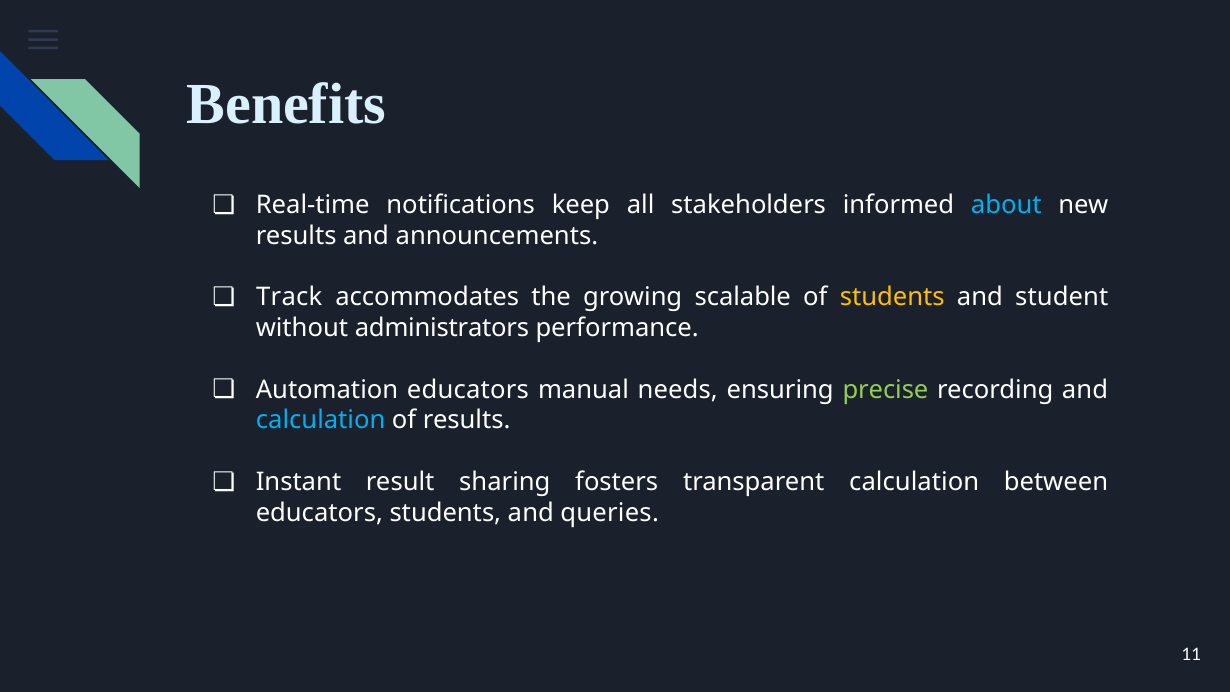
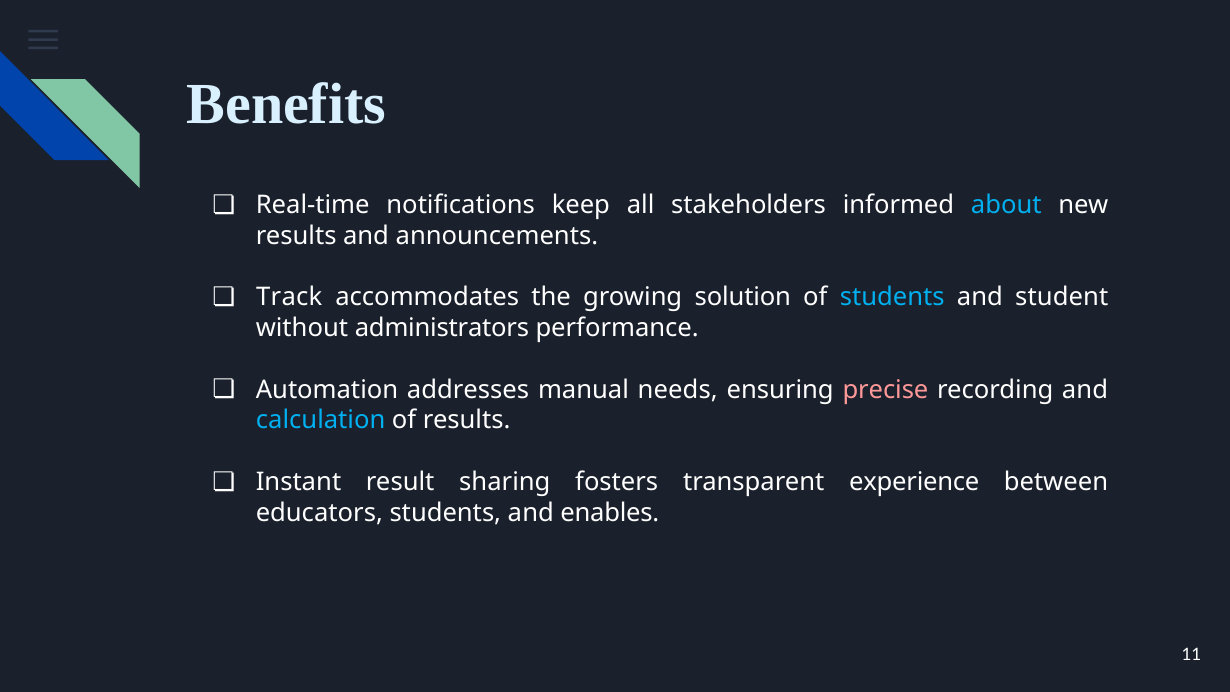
scalable: scalable -> solution
students at (892, 297) colour: yellow -> light blue
Automation educators: educators -> addresses
precise colour: light green -> pink
transparent calculation: calculation -> experience
queries: queries -> enables
